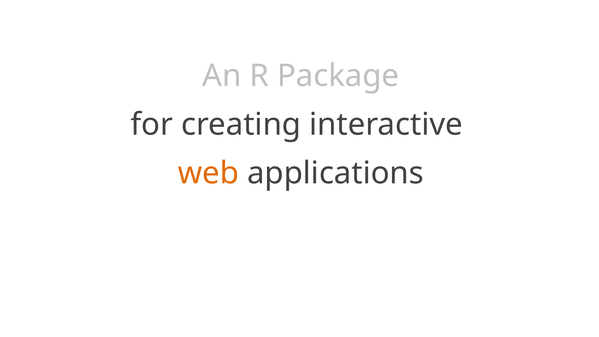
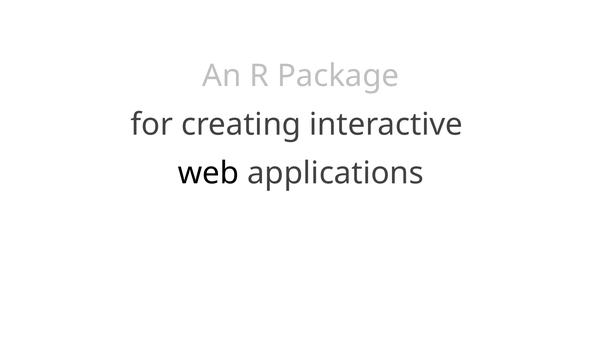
web colour: orange -> black
